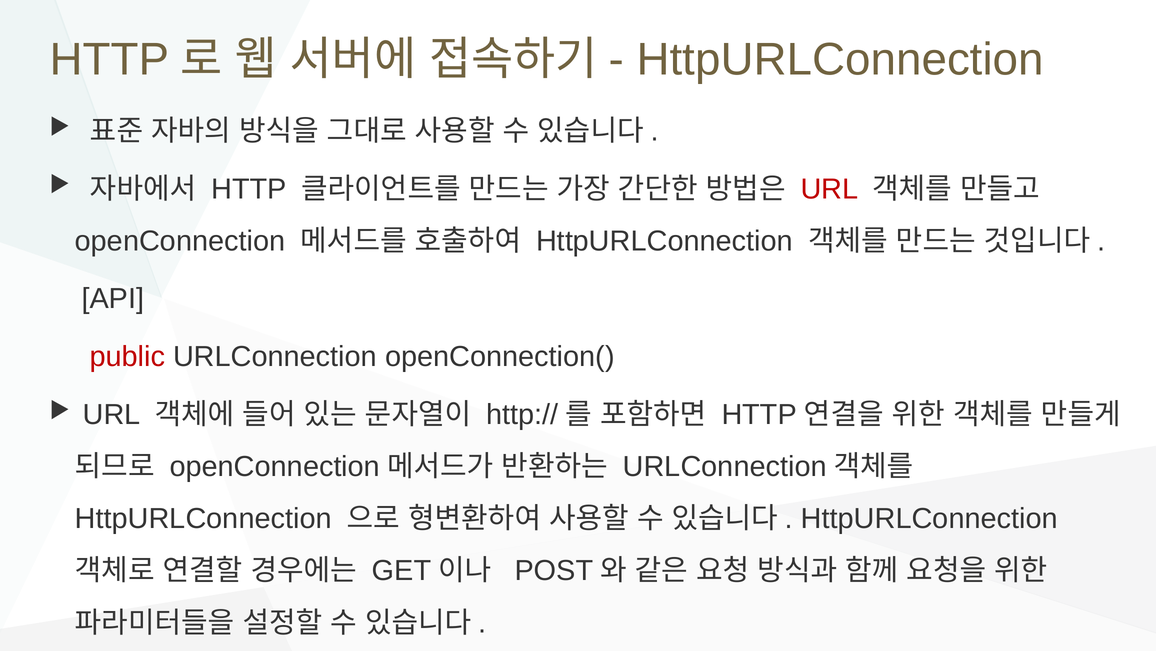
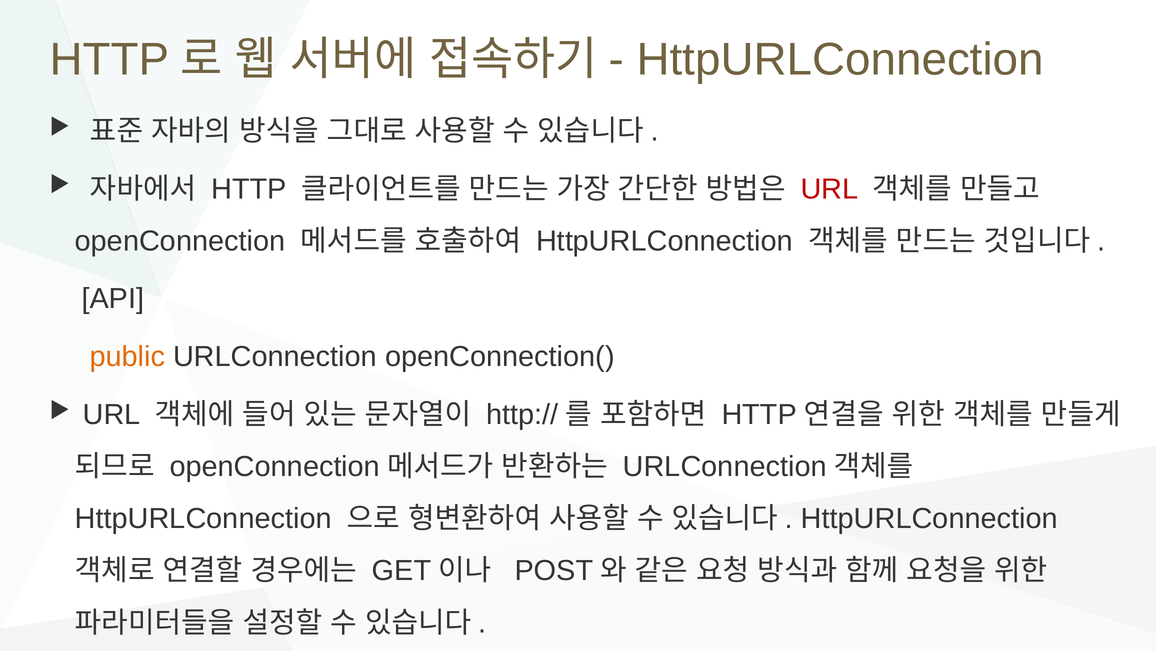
public colour: red -> orange
